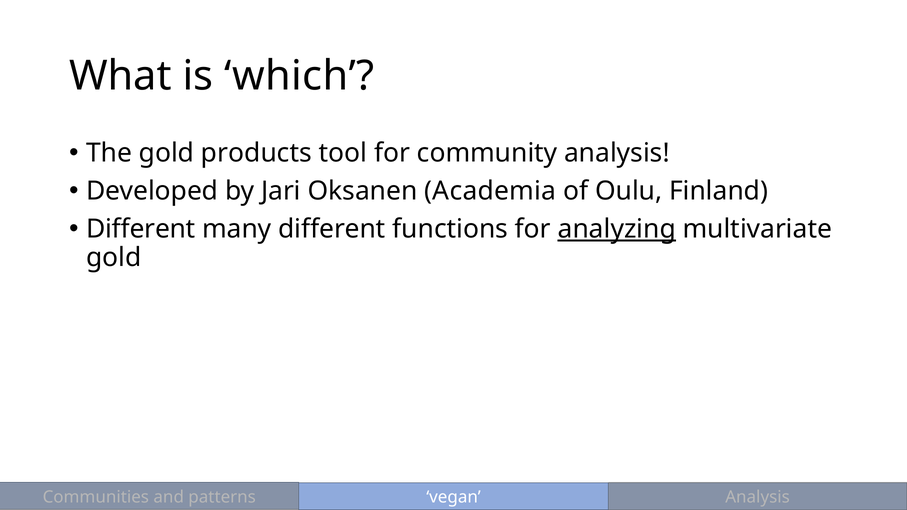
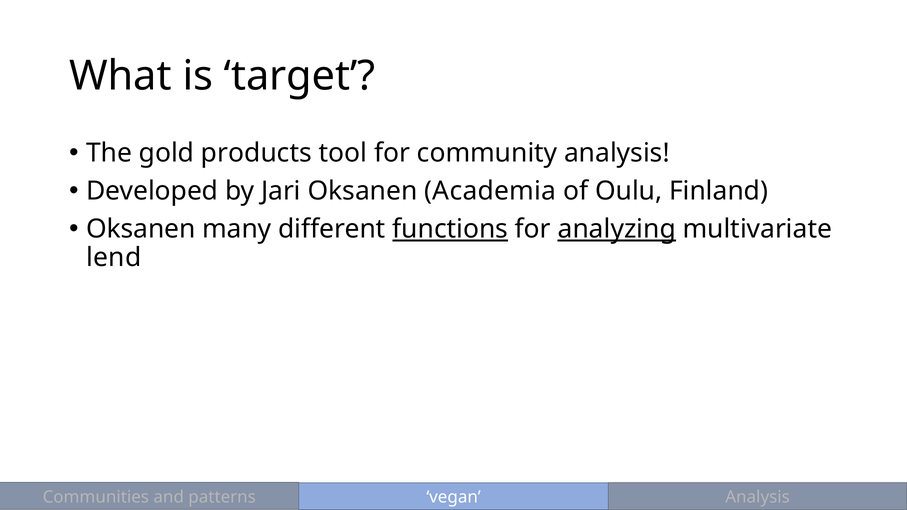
which: which -> target
Different at (141, 229): Different -> Oksanen
functions underline: none -> present
gold at (114, 258): gold -> lend
